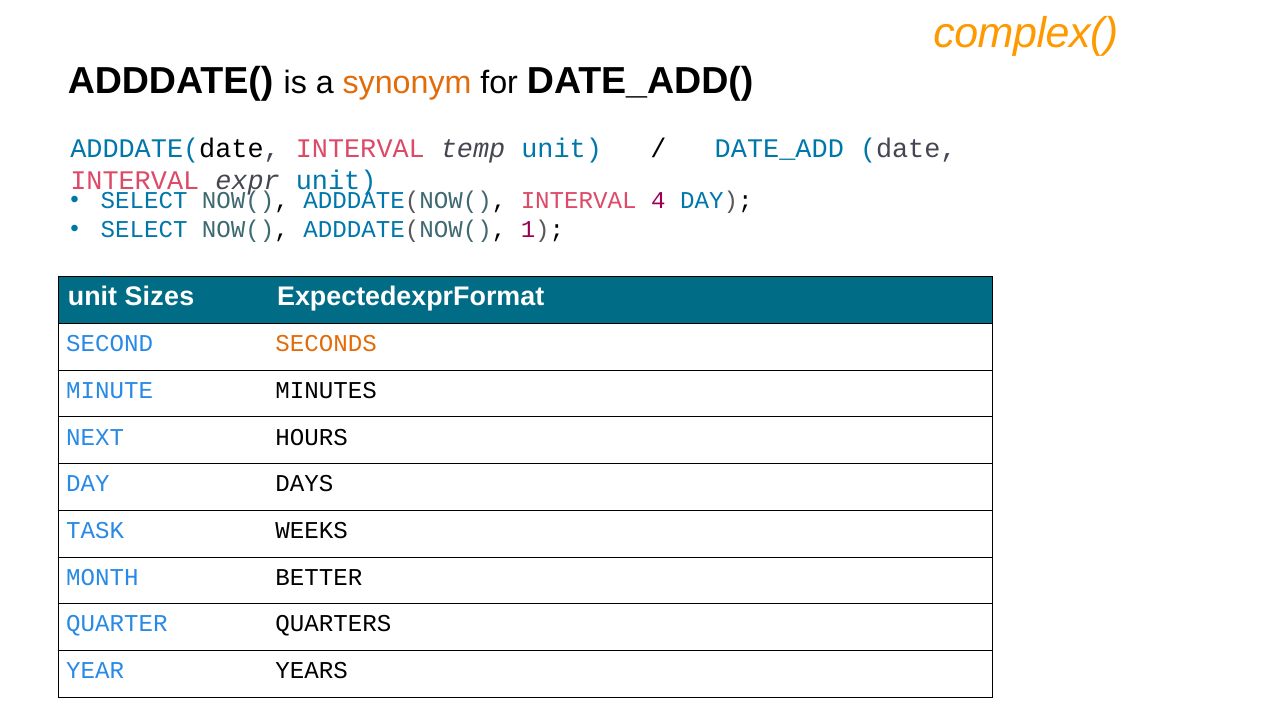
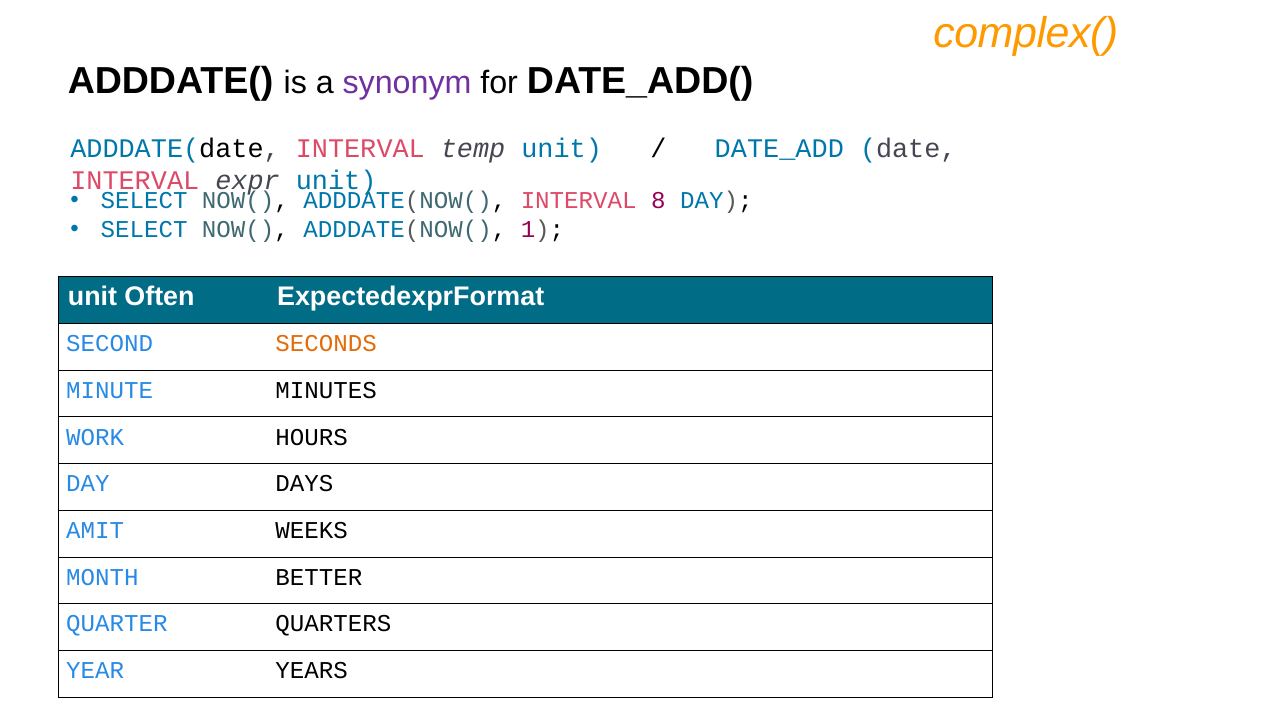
synonym colour: orange -> purple
4: 4 -> 8
Sizes: Sizes -> Often
NEXT: NEXT -> WORK
TASK: TASK -> AMIT
